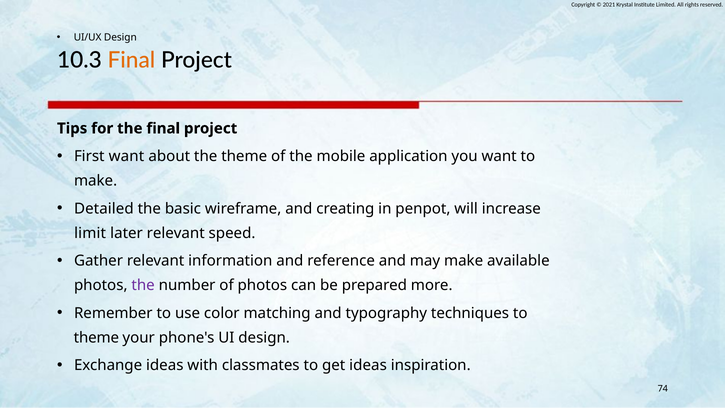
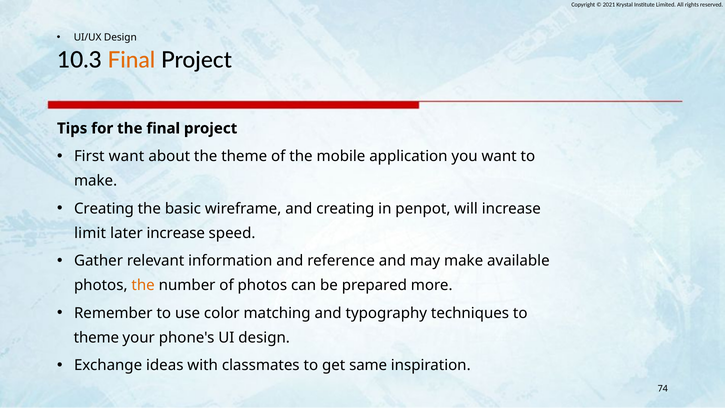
Detailed at (104, 208): Detailed -> Creating
later relevant: relevant -> increase
the at (143, 285) colour: purple -> orange
get ideas: ideas -> same
